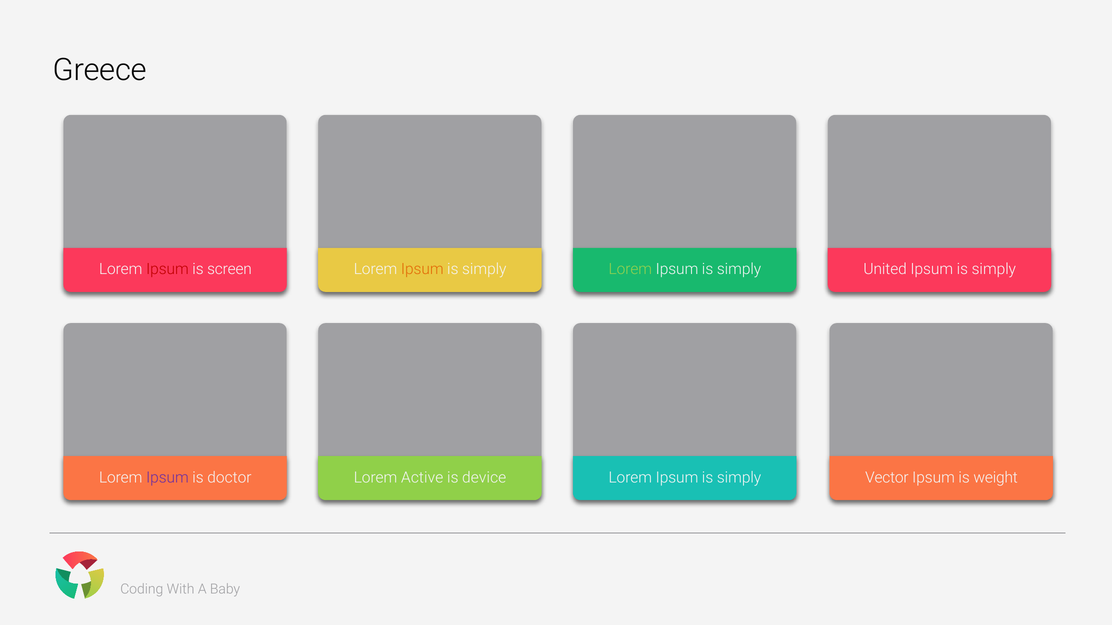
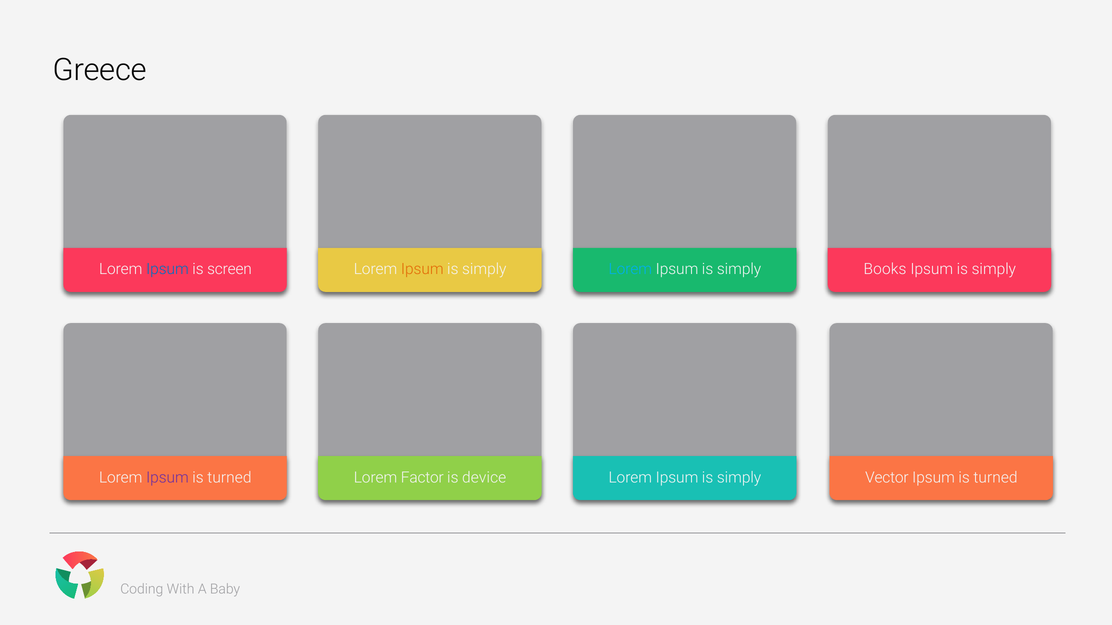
Ipsum at (167, 269) colour: red -> blue
Lorem at (630, 269) colour: light green -> light blue
United: United -> Books
doctor at (229, 478): doctor -> turned
Active: Active -> Factor
weight at (996, 478): weight -> turned
